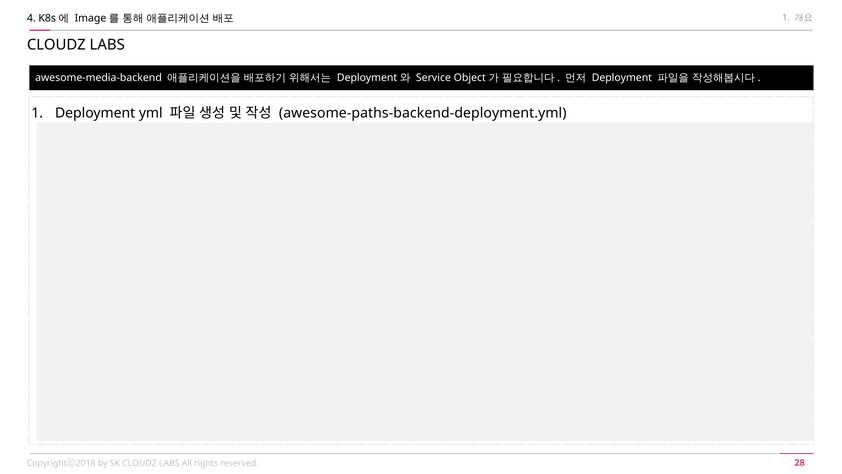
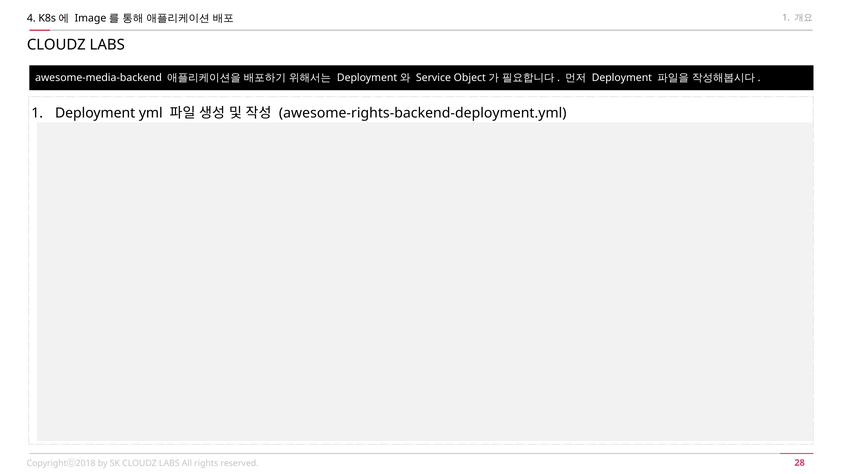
awesome-paths-backend-deployment.yml: awesome-paths-backend-deployment.yml -> awesome-rights-backend-deployment.yml
